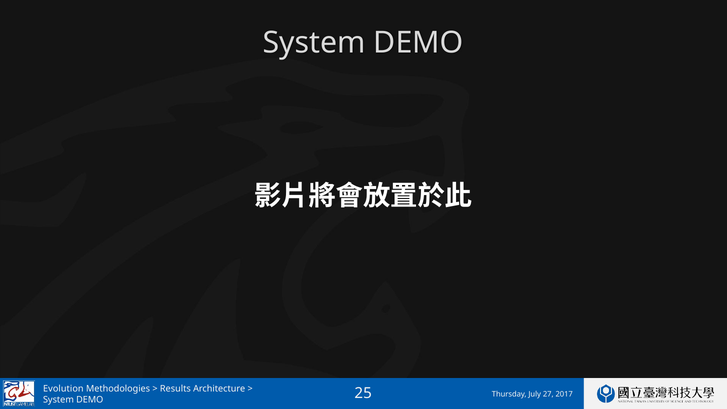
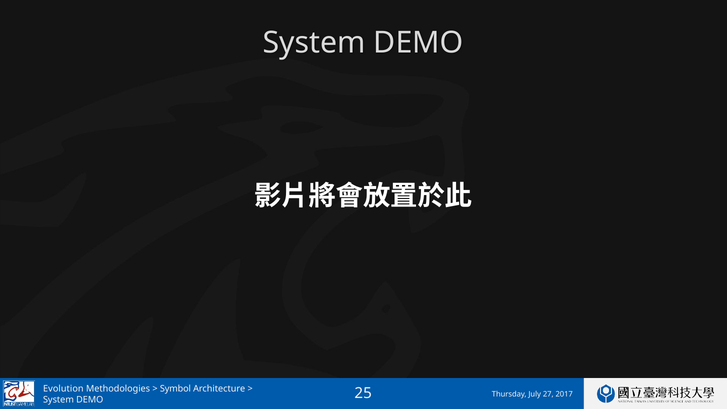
Results: Results -> Symbol
